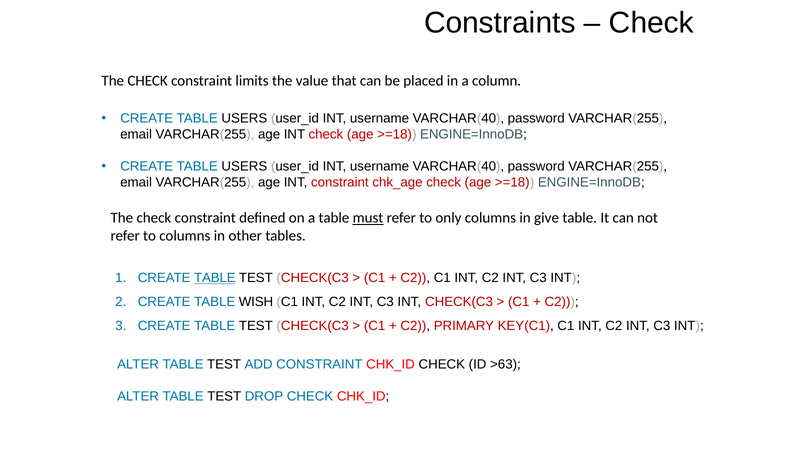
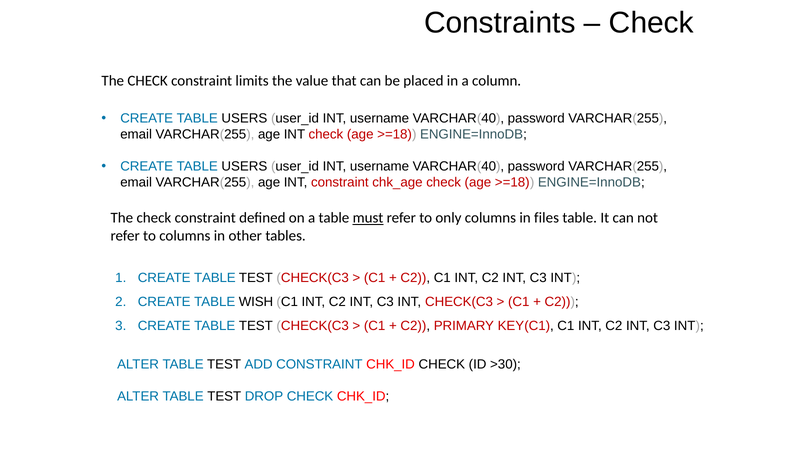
give: give -> files
TABLE at (215, 278) underline: present -> none
>63: >63 -> >30
